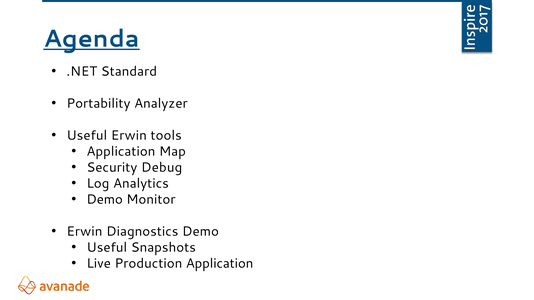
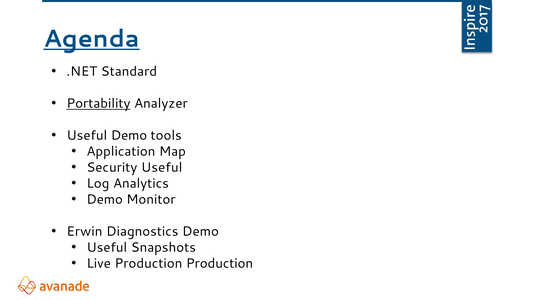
Portability underline: none -> present
Useful Erwin: Erwin -> Demo
Security Debug: Debug -> Useful
Production Application: Application -> Production
